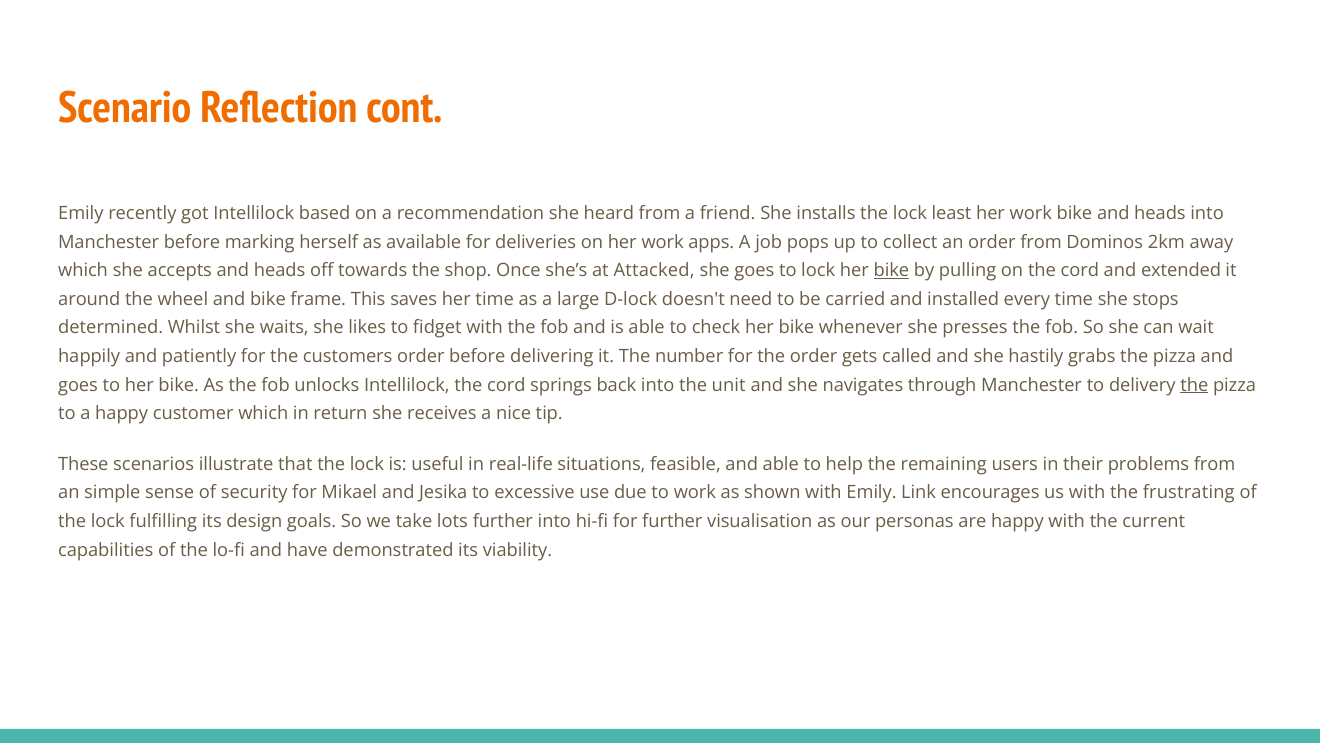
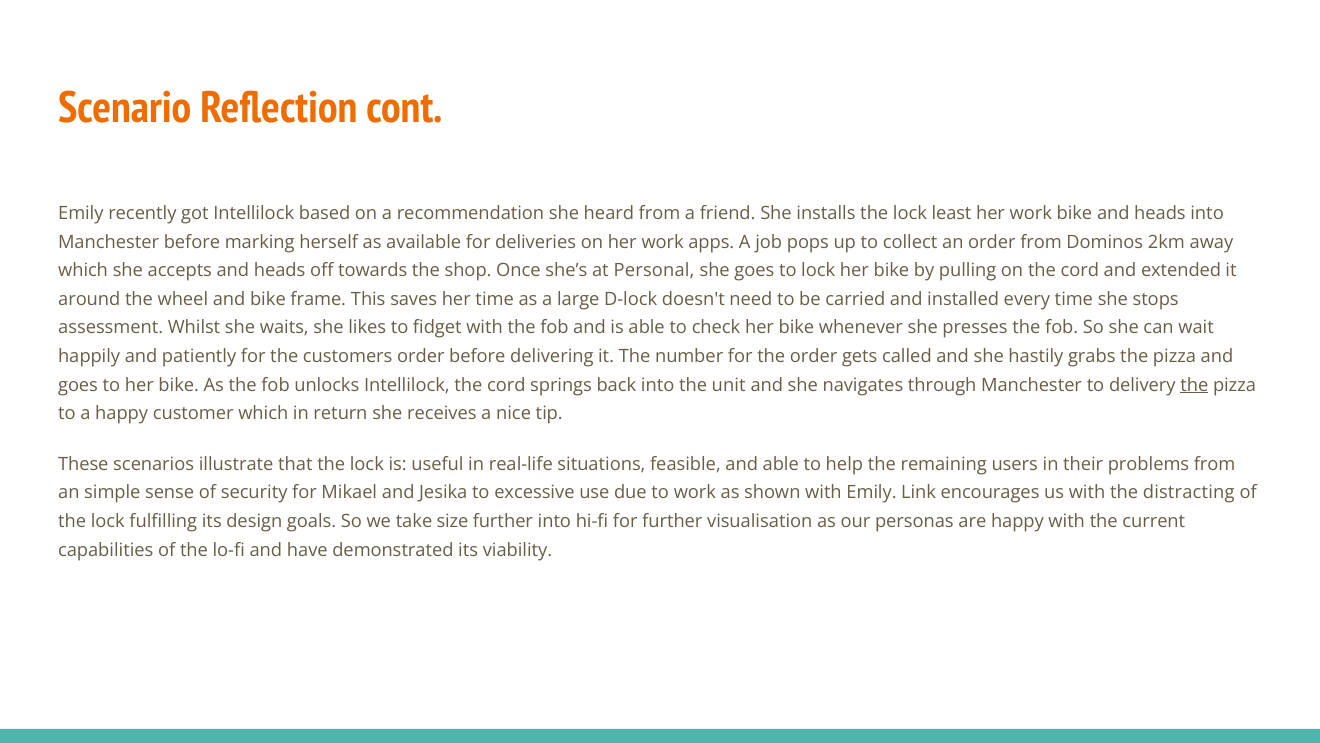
Attacked: Attacked -> Personal
bike at (891, 270) underline: present -> none
determined: determined -> assessment
frustrating: frustrating -> distracting
lots: lots -> size
